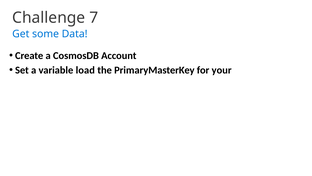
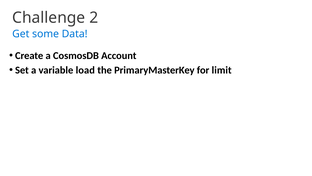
7: 7 -> 2
your: your -> limit
